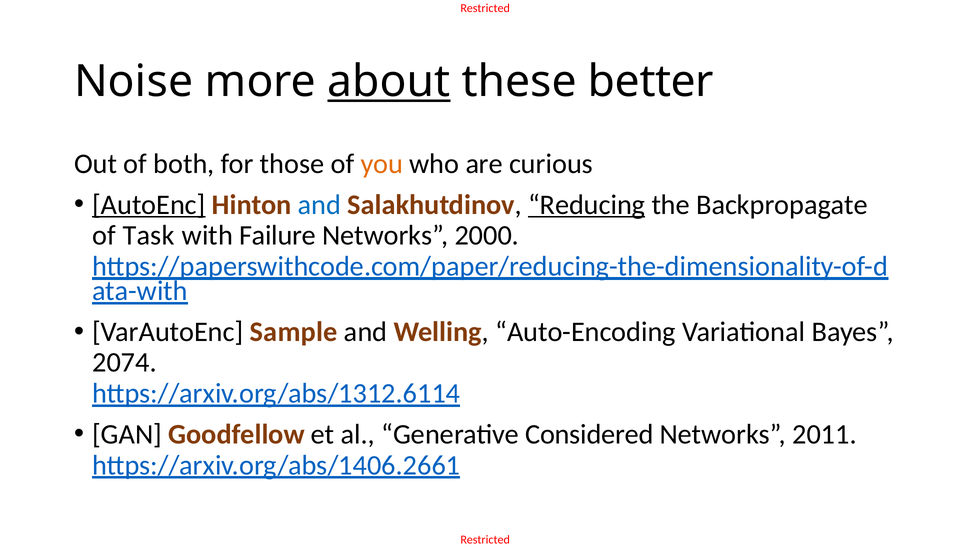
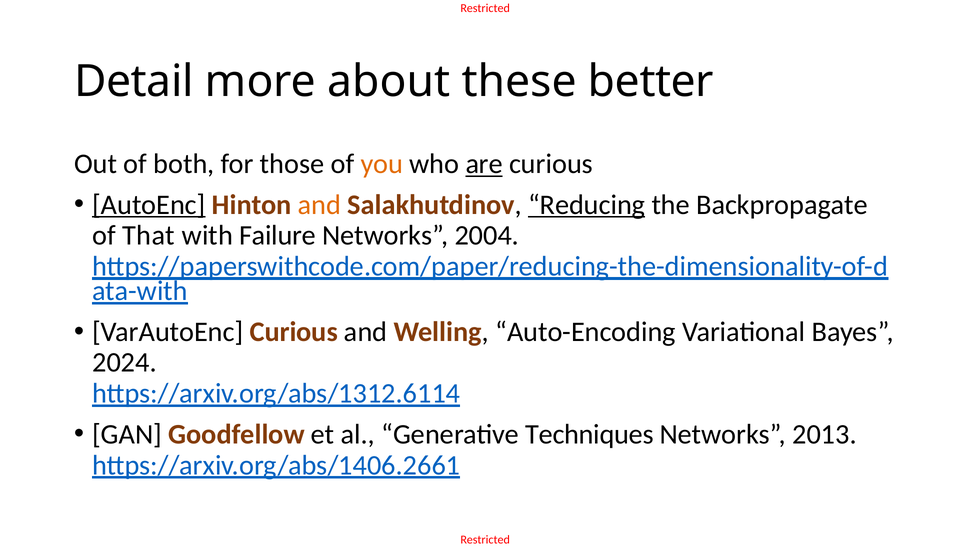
Noise: Noise -> Detail
about underline: present -> none
are underline: none -> present
and at (319, 205) colour: blue -> orange
Task: Task -> That
2000: 2000 -> 2004
VarAutoEnc Sample: Sample -> Curious
2074: 2074 -> 2024
Considered: Considered -> Techniques
2011: 2011 -> 2013
